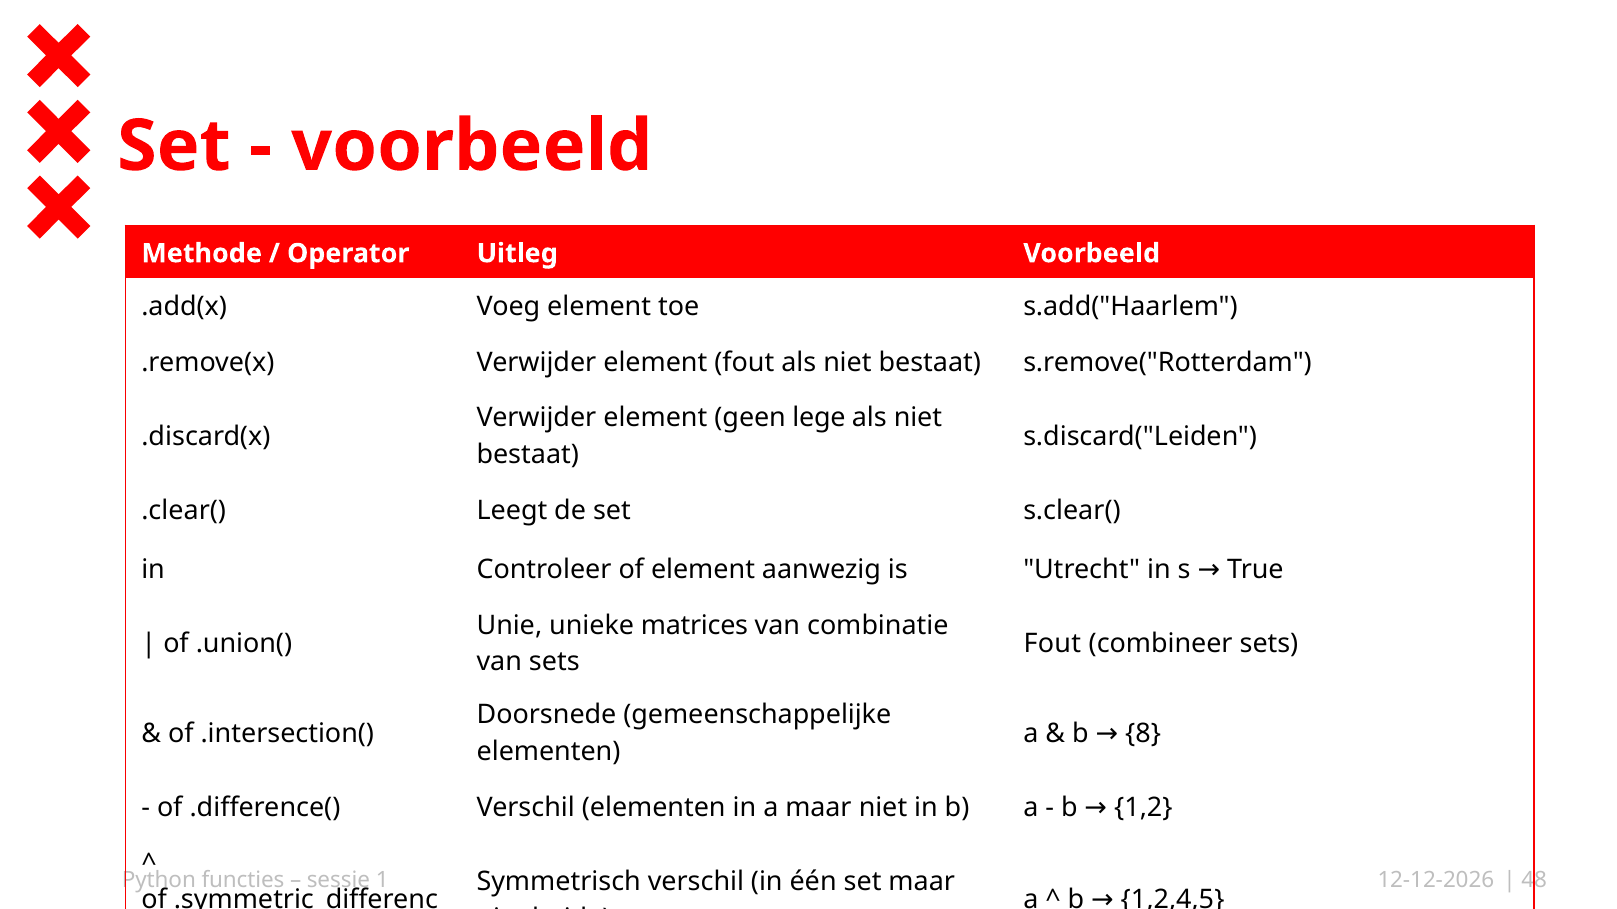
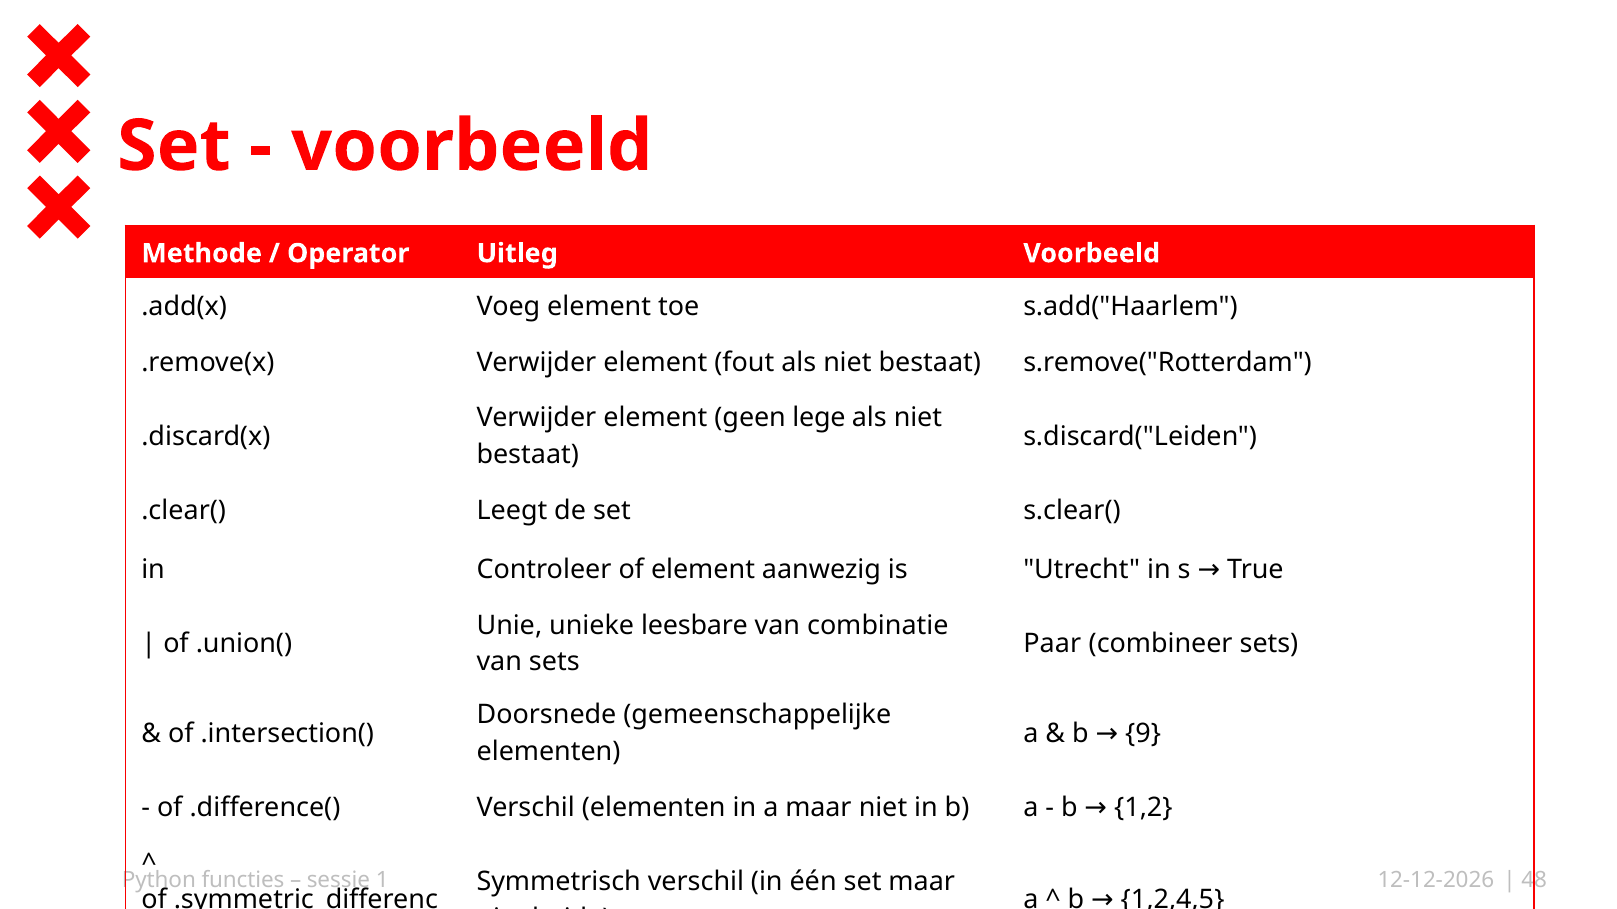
matrices: matrices -> leesbare
Fout at (1052, 644): Fout -> Paar
8: 8 -> 9
